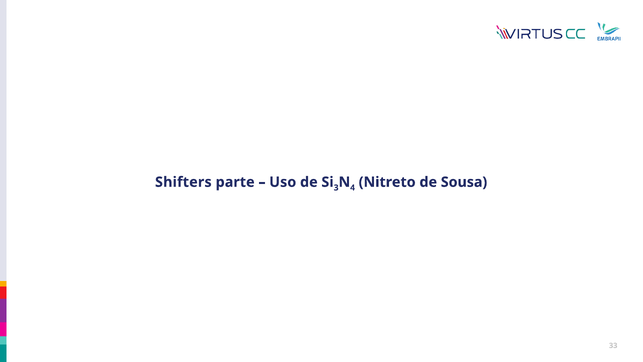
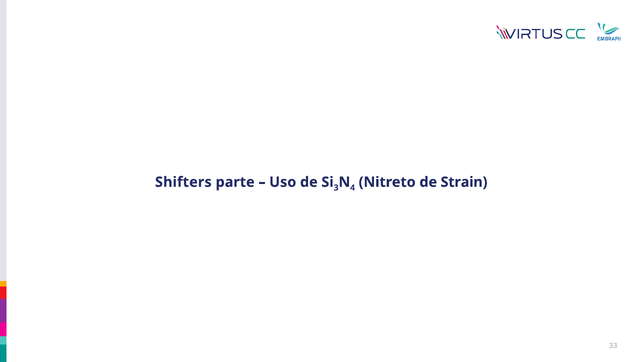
Sousa: Sousa -> Strain
